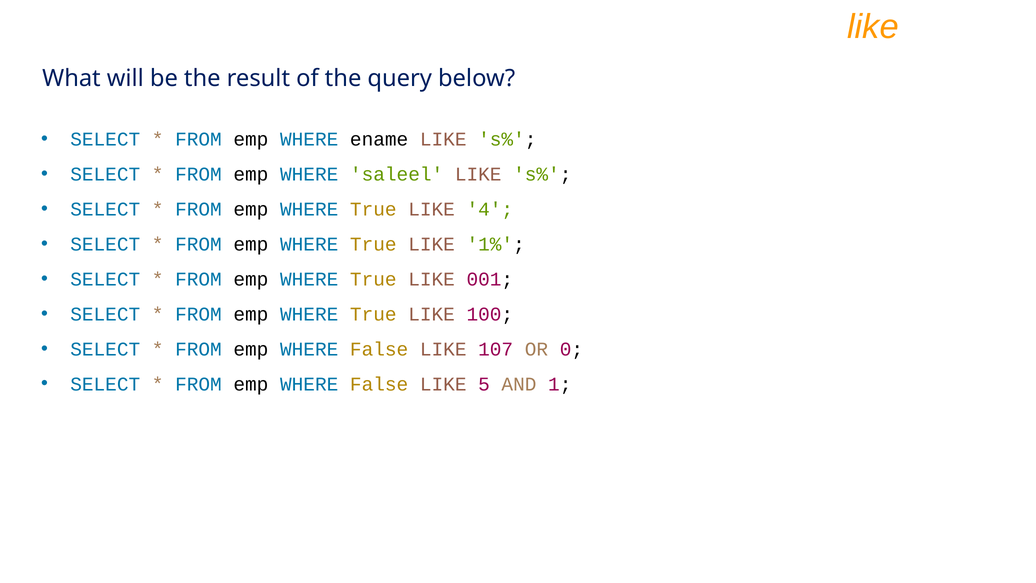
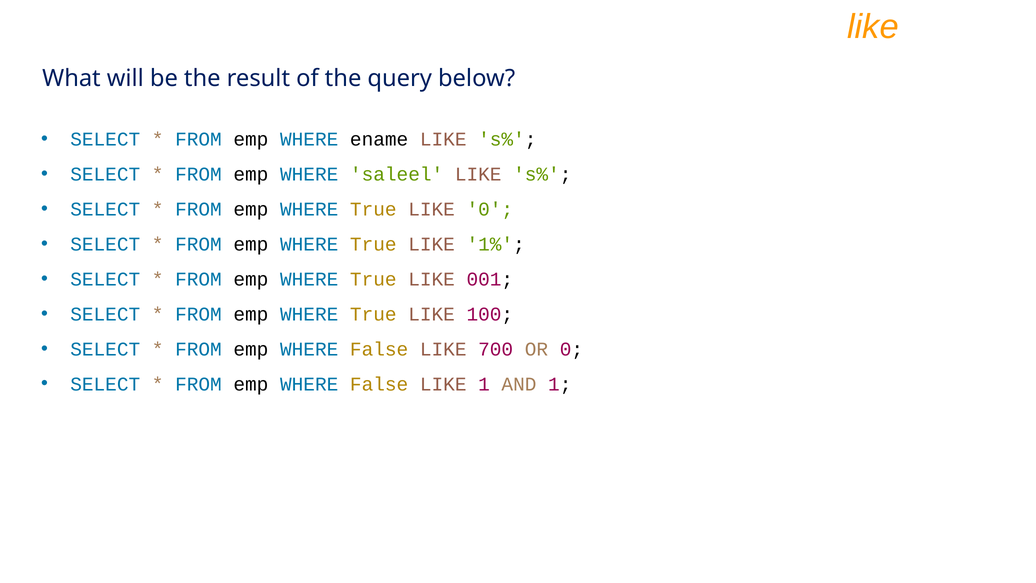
LIKE 4: 4 -> 0
107: 107 -> 700
LIKE 5: 5 -> 1
